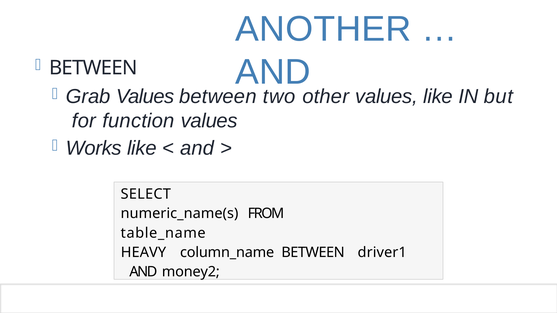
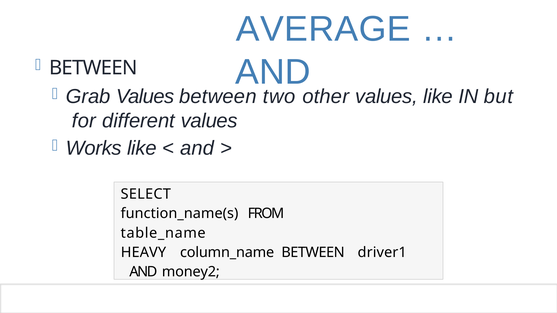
ANOTHER: ANOTHER -> AVERAGE
function: function -> different
numeric_name(s: numeric_name(s -> function_name(s
